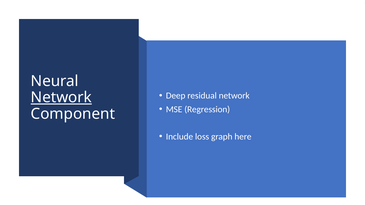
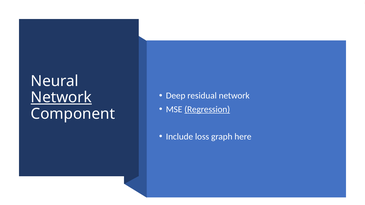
Regression underline: none -> present
